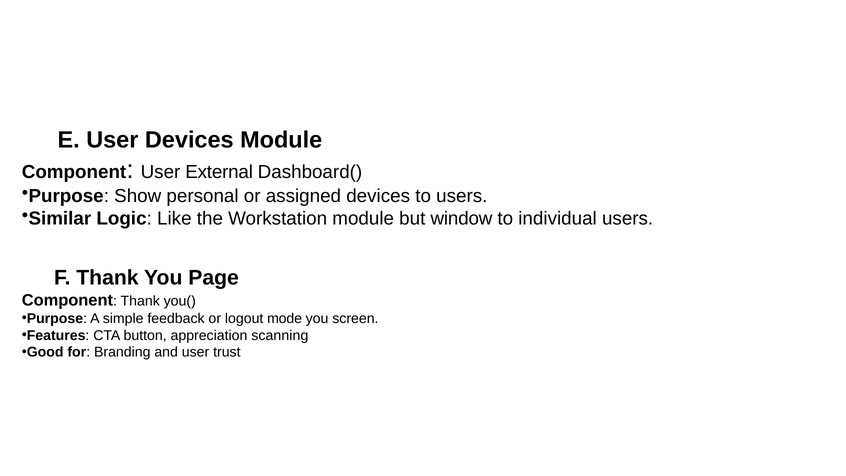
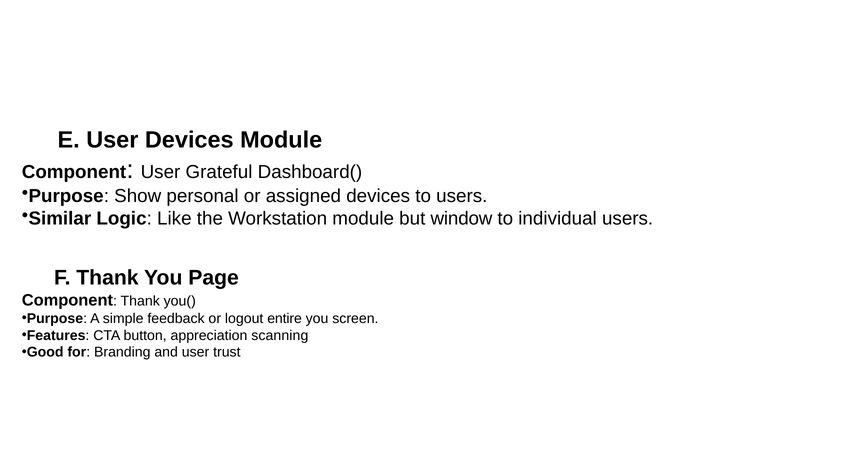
External: External -> Grateful
mode: mode -> entire
